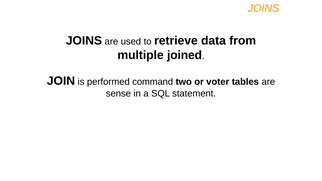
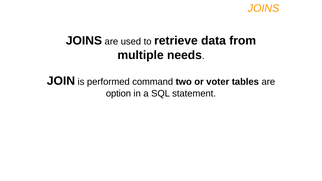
joined: joined -> needs
sense: sense -> option
